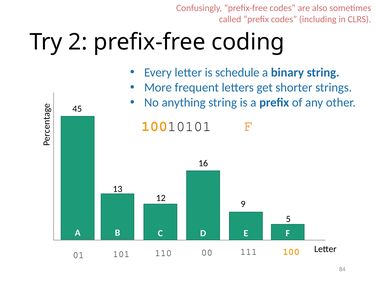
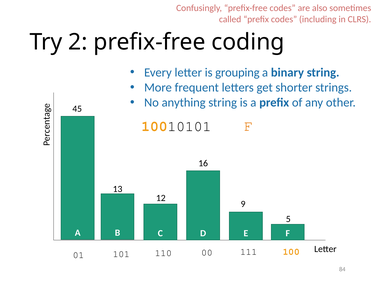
schedule: schedule -> grouping
